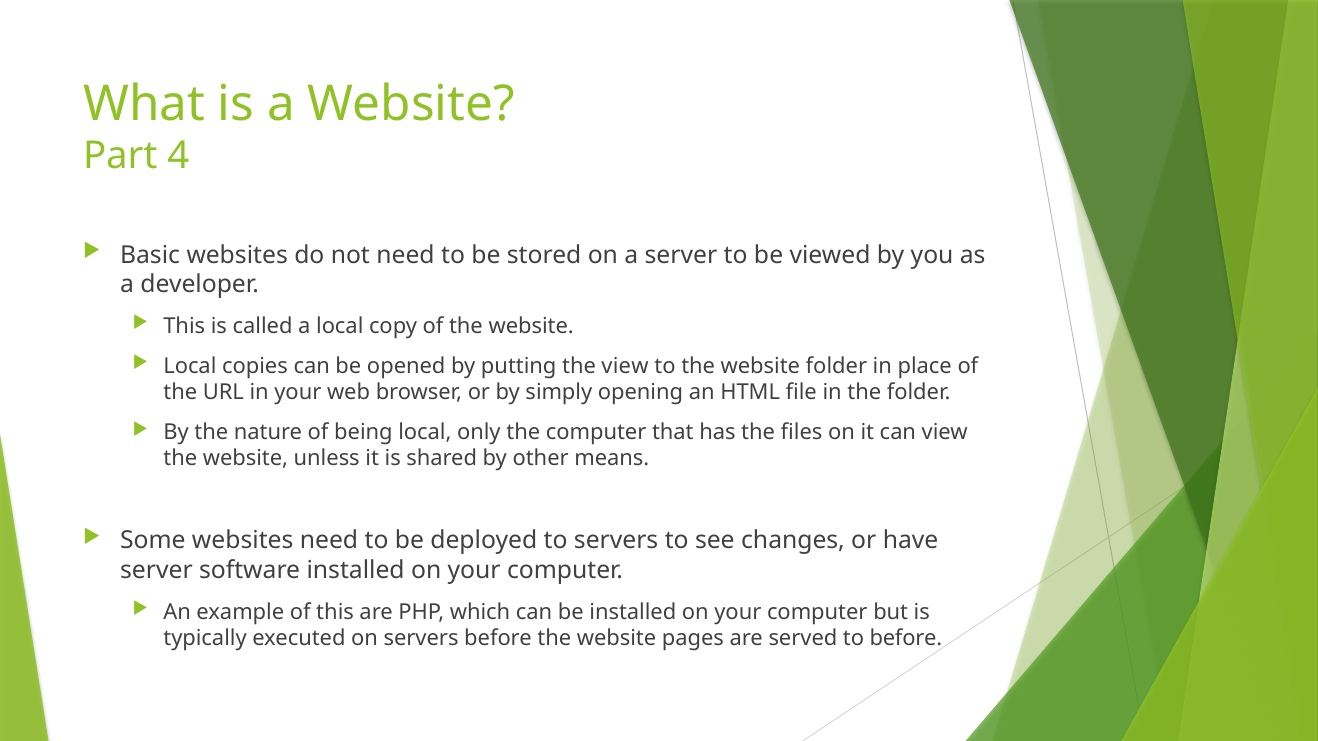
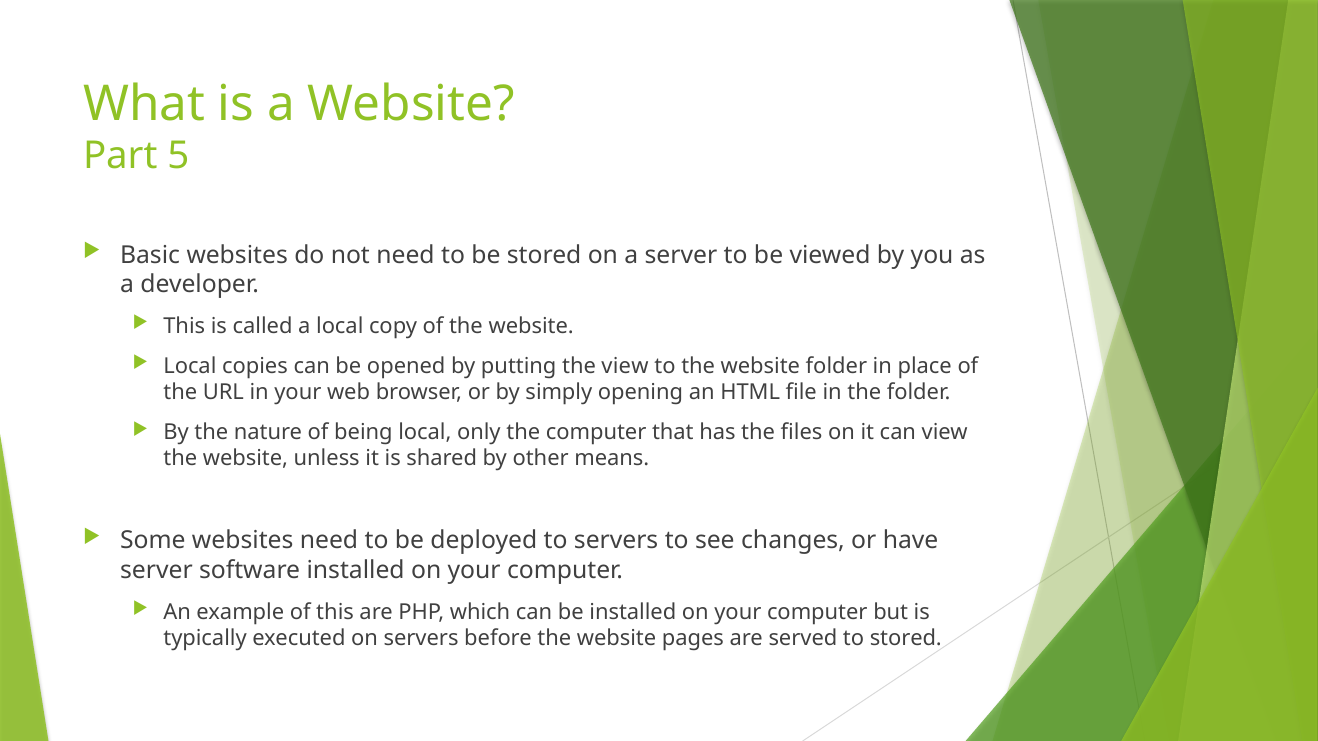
4: 4 -> 5
to before: before -> stored
